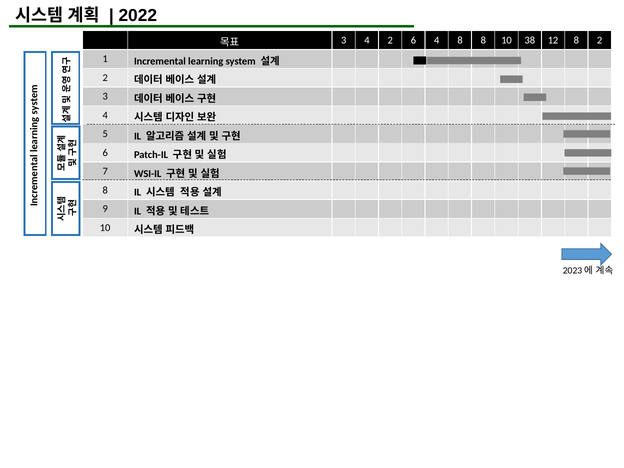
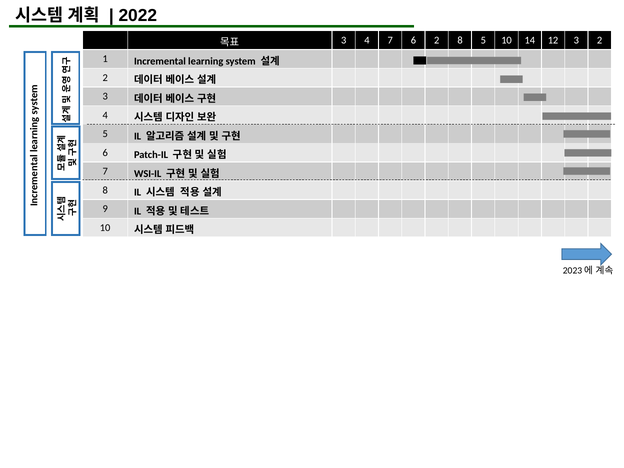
4 2: 2 -> 7
6 4: 4 -> 2
8 8: 8 -> 5
38: 38 -> 14
12 8: 8 -> 3
